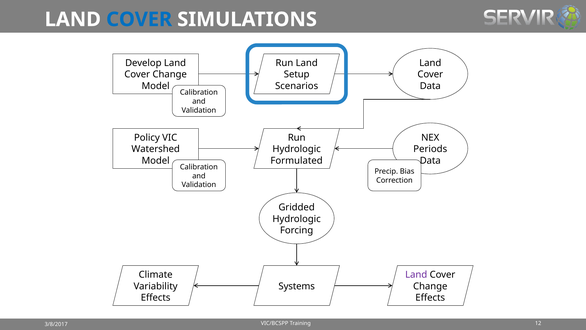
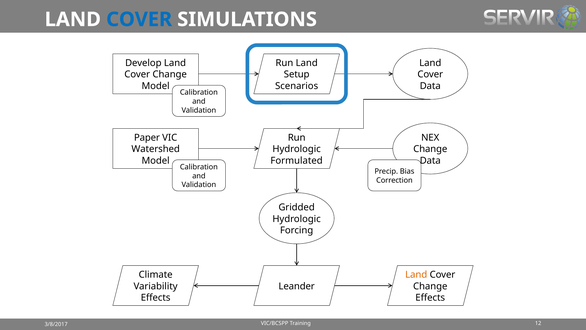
Policy: Policy -> Paper
Periods at (430, 149): Periods -> Change
Land at (416, 274) colour: purple -> orange
Systems: Systems -> Leander
